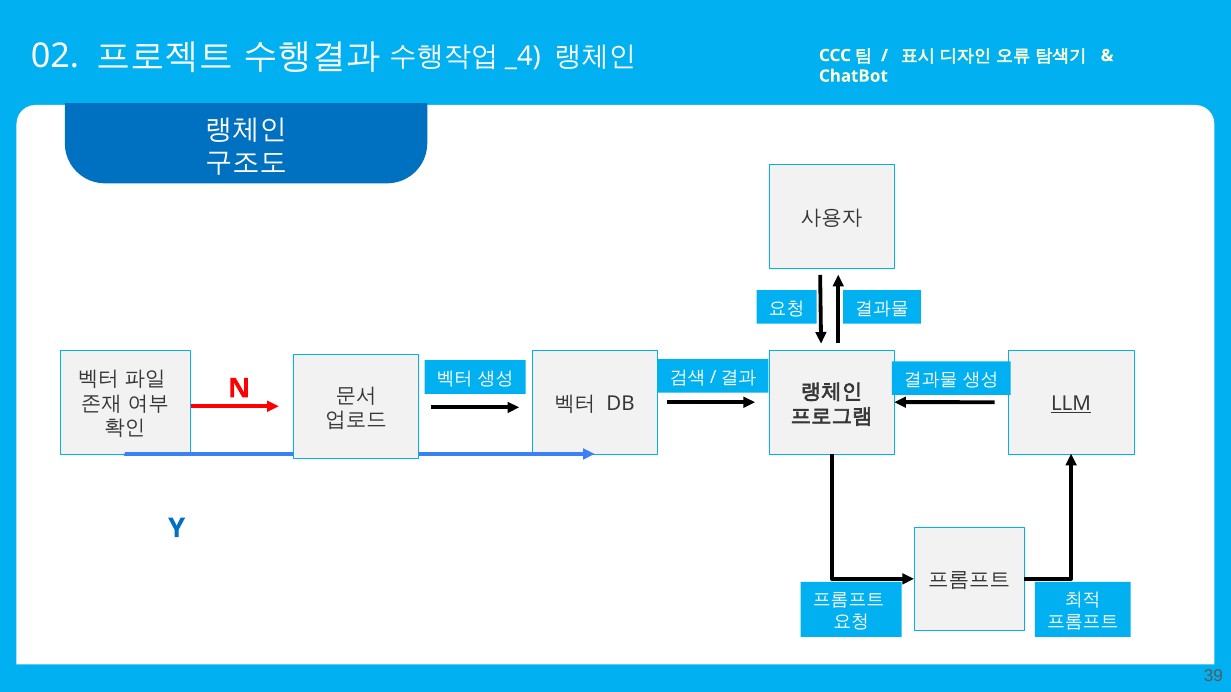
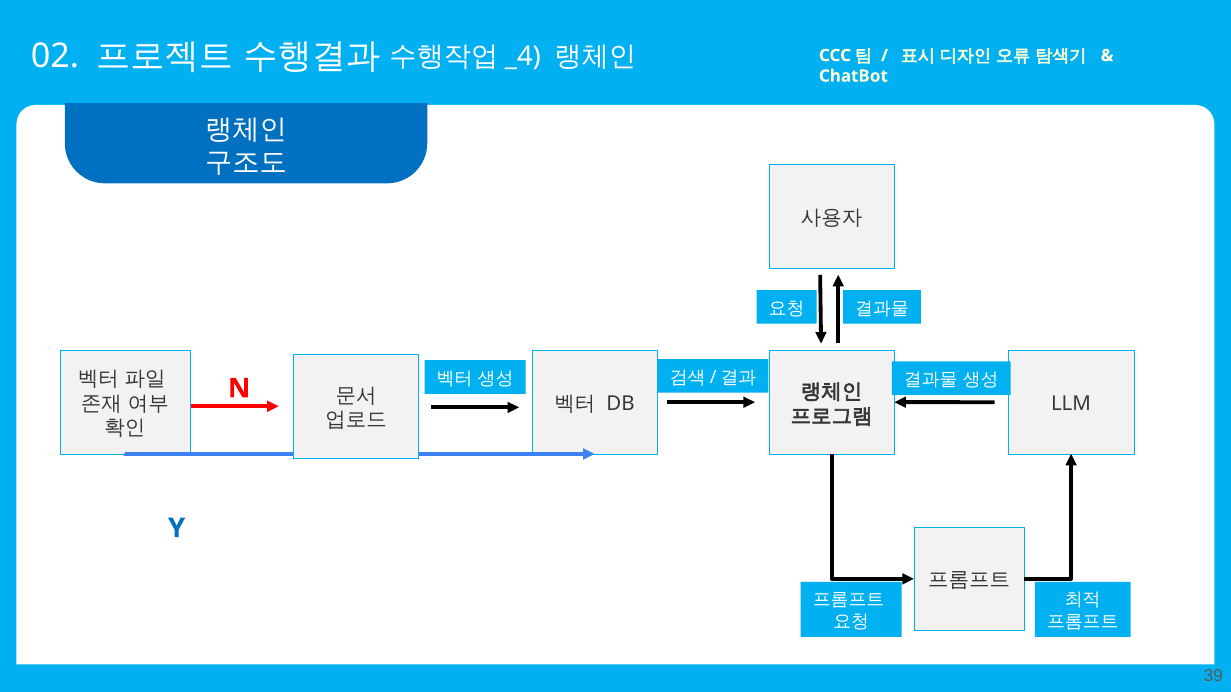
LLM underline: present -> none
